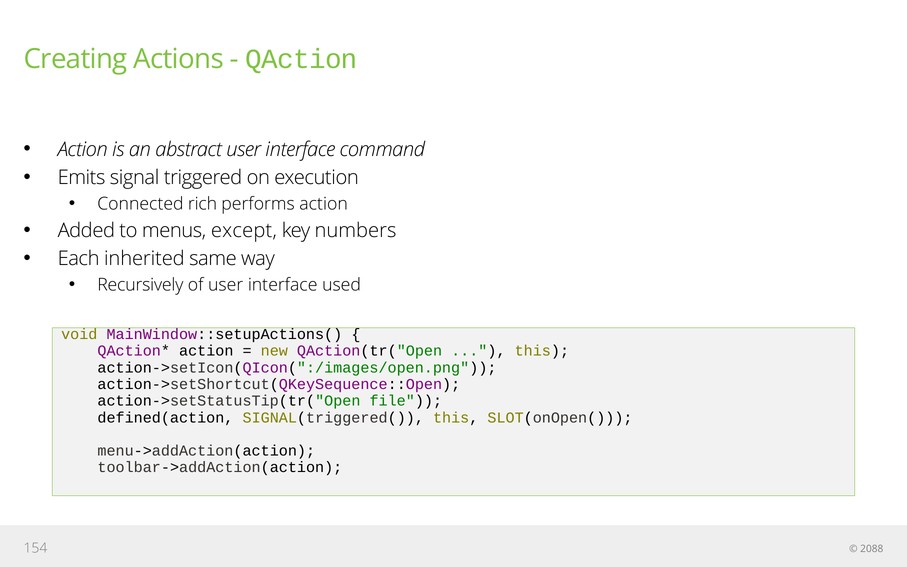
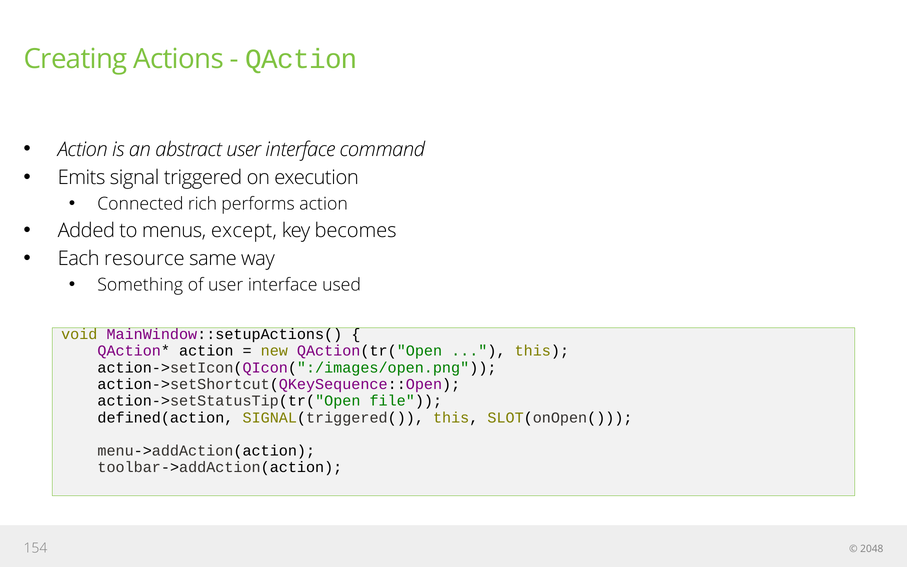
numbers: numbers -> becomes
inherited: inherited -> resource
Recursively: Recursively -> Something
2088: 2088 -> 2048
